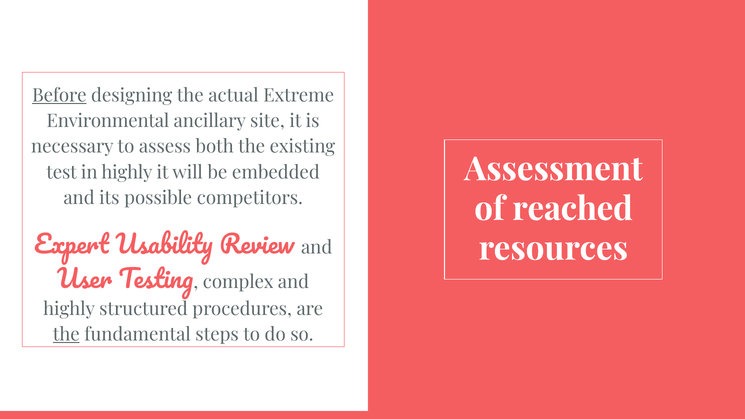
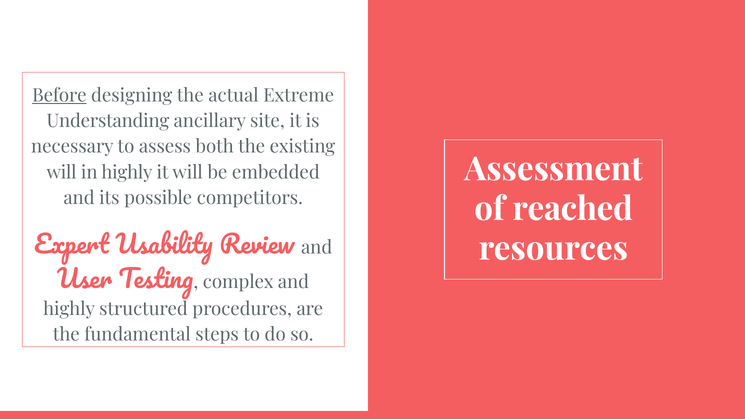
Environmental: Environmental -> Understanding
test at (62, 173): test -> will
the at (66, 335) underline: present -> none
